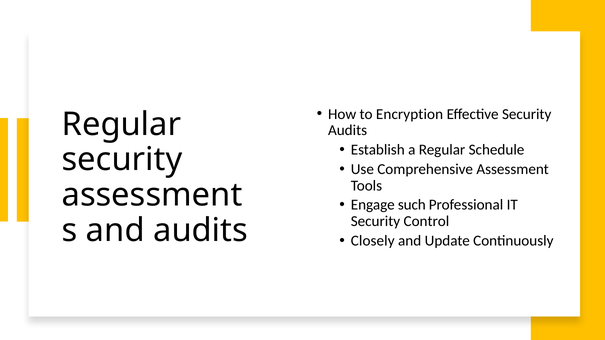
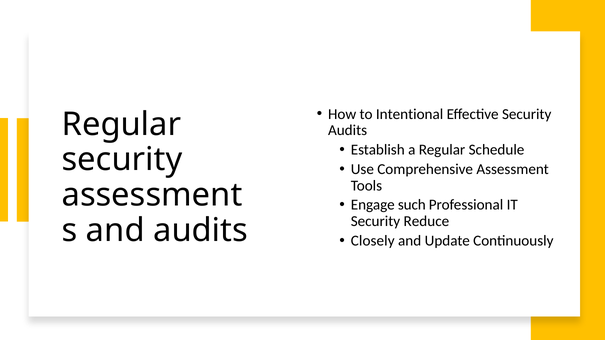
Encryption: Encryption -> Intentional
Control: Control -> Reduce
